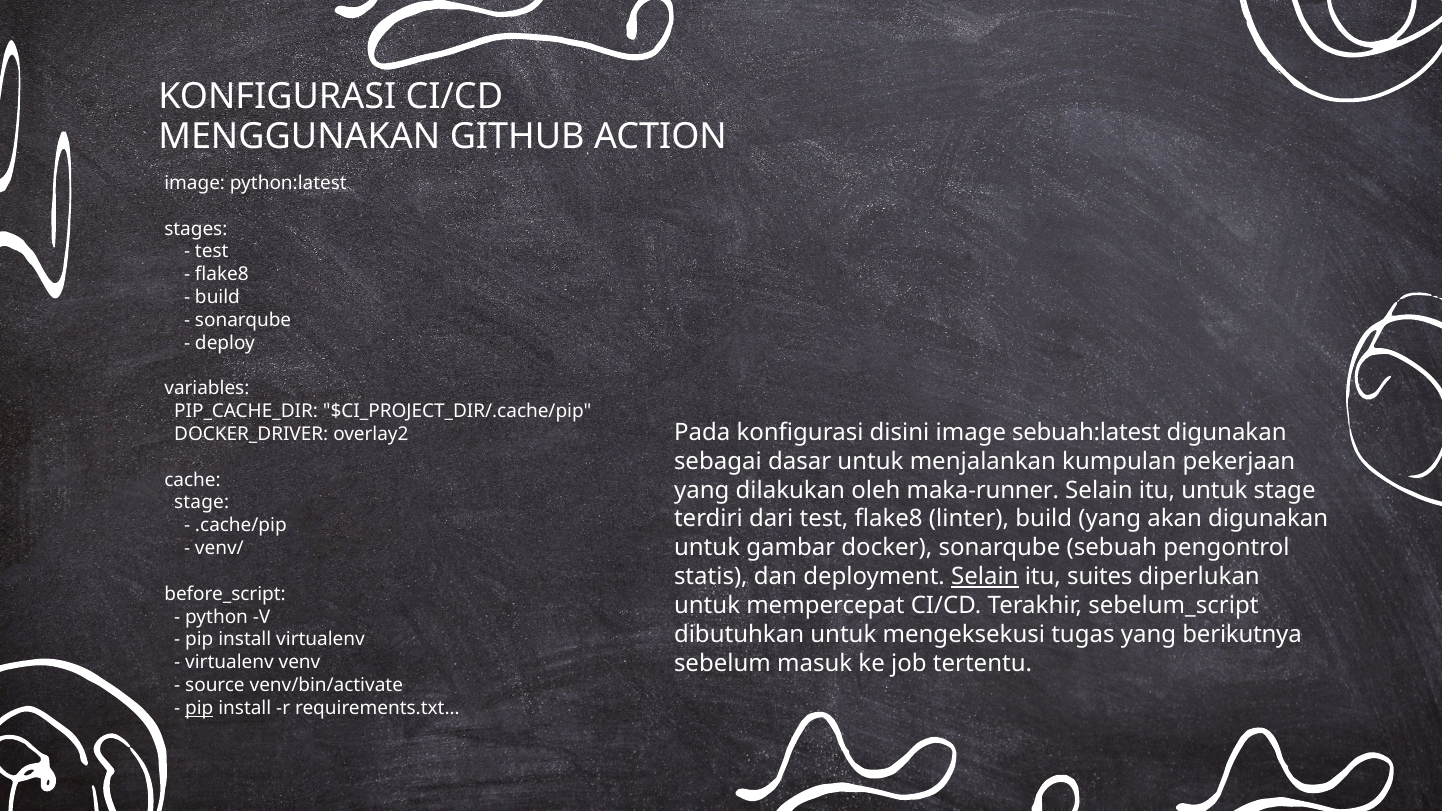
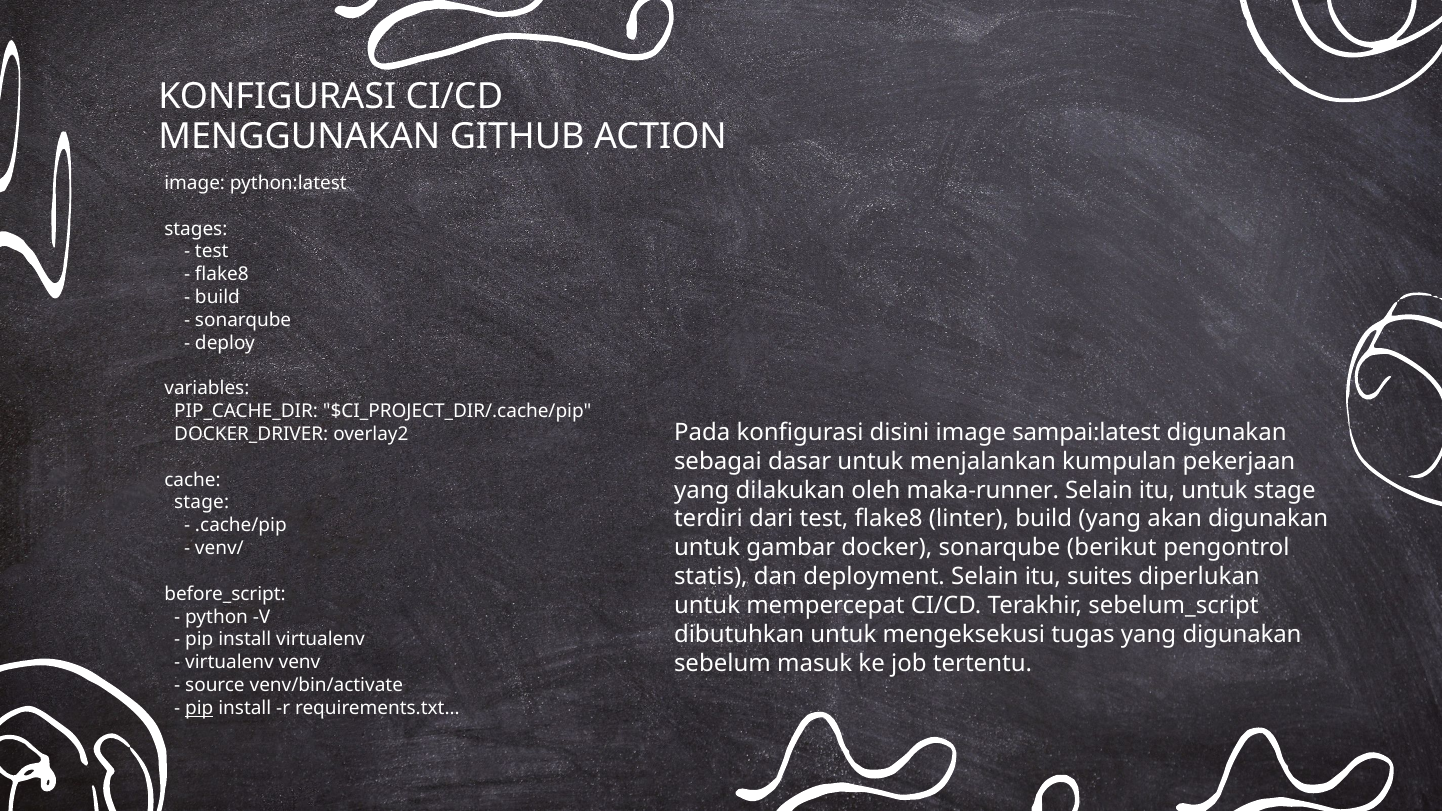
sebuah:latest: sebuah:latest -> sampai:latest
sebuah: sebuah -> berikut
Selain at (985, 577) underline: present -> none
yang berikutnya: berikutnya -> digunakan
